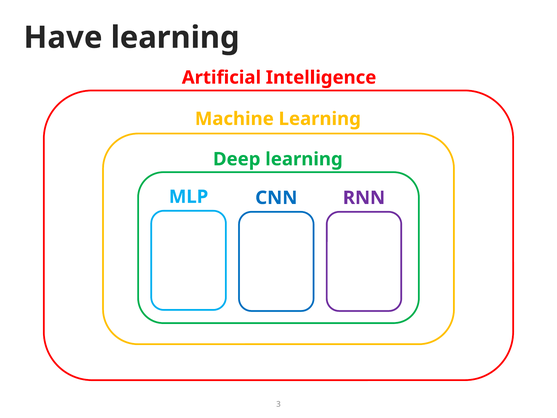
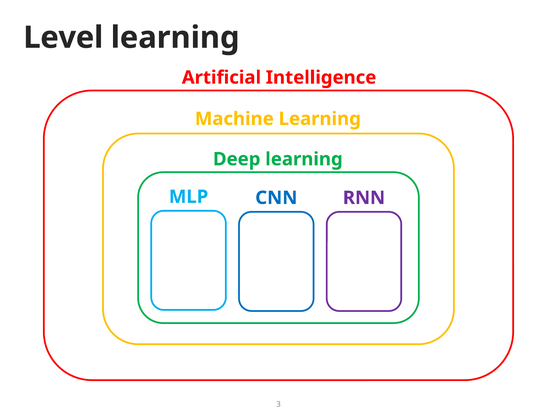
Have: Have -> Level
